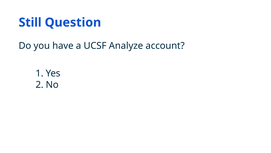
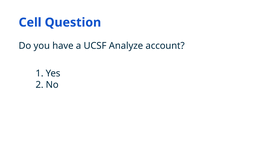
Still: Still -> Cell
